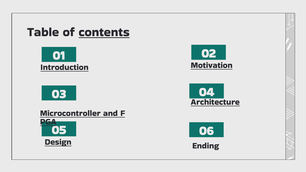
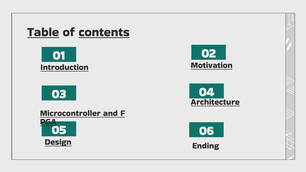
Table underline: none -> present
